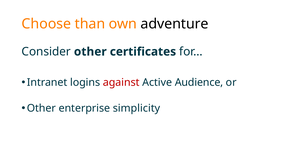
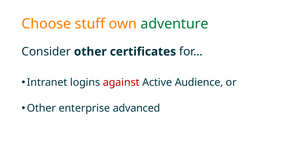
than: than -> stuff
adventure colour: black -> green
simplicity: simplicity -> advanced
